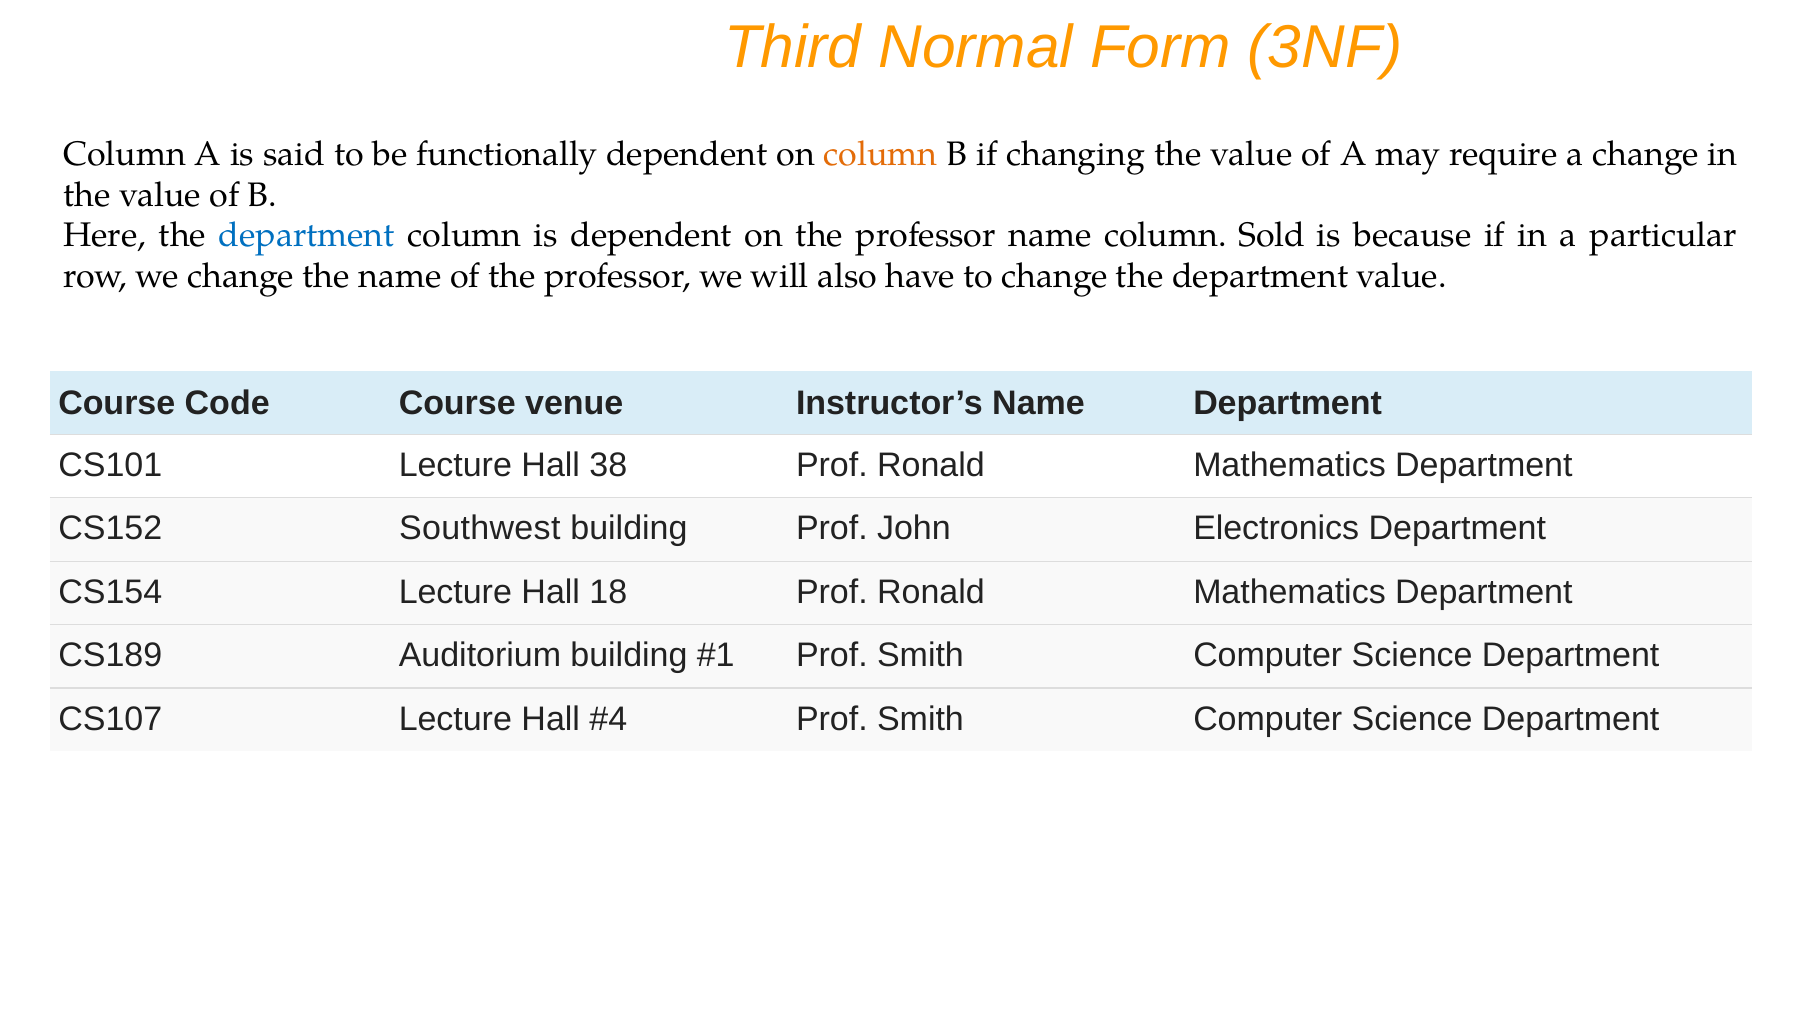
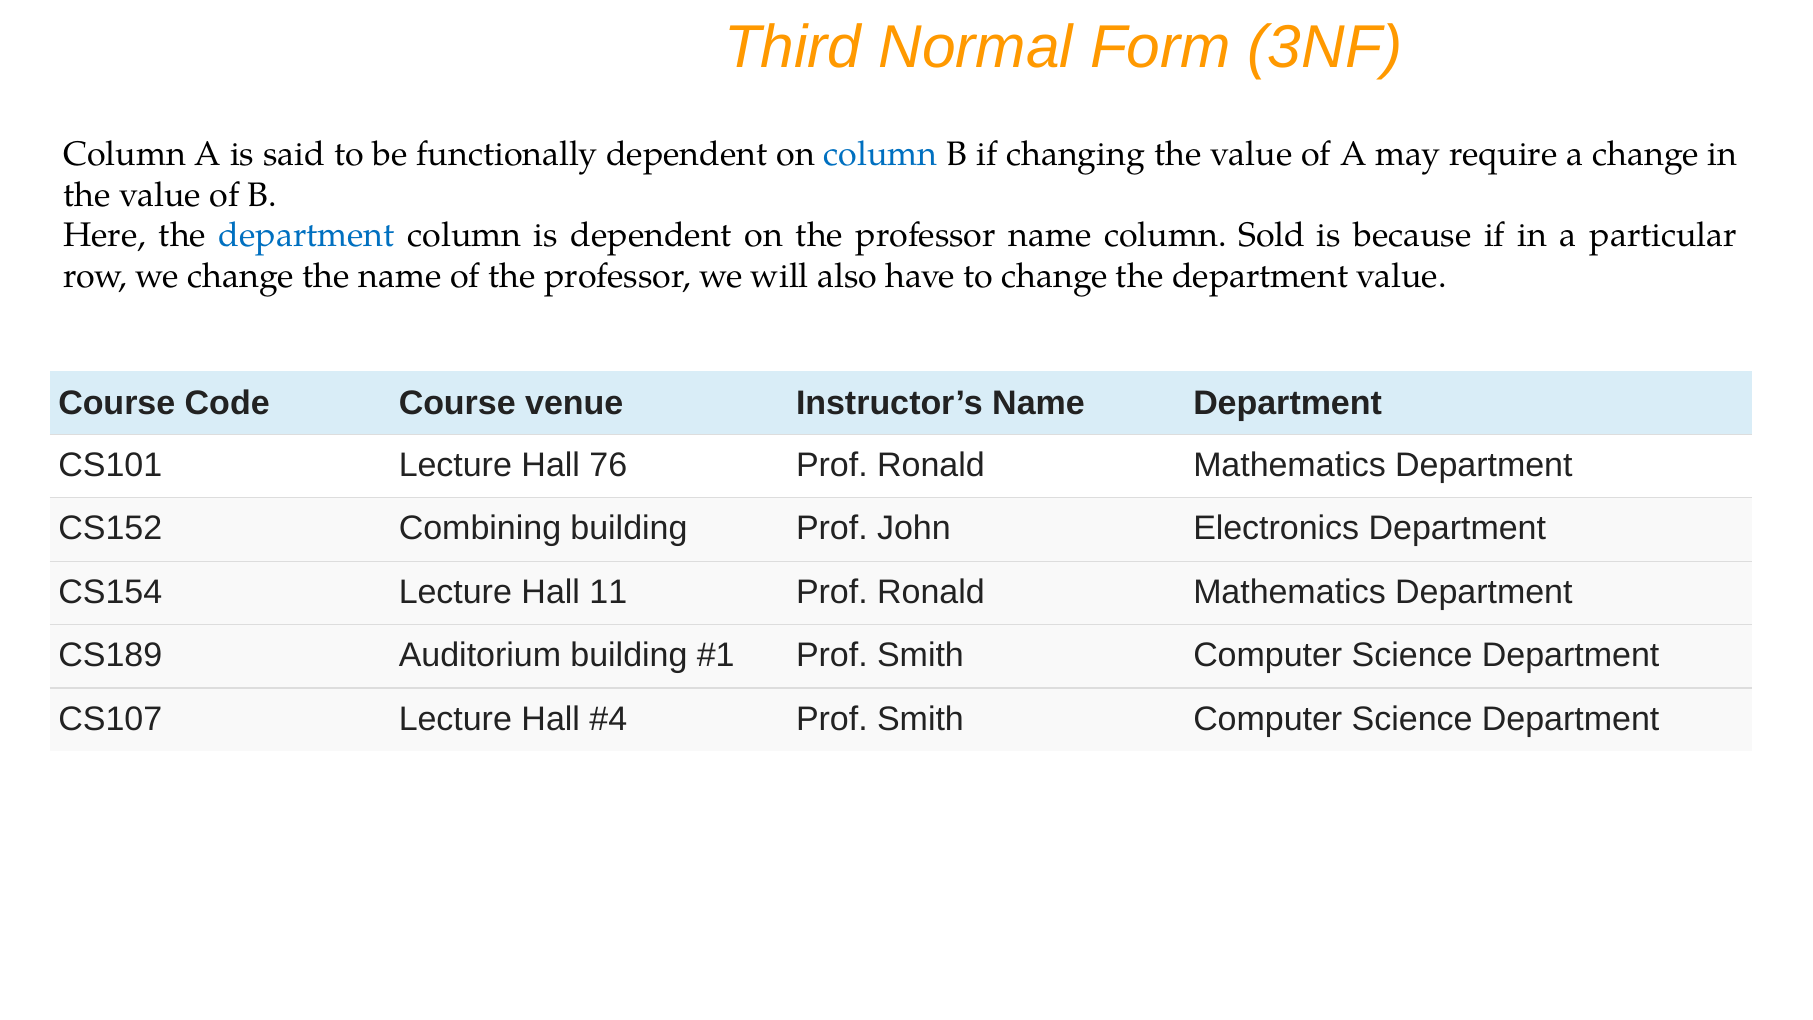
column at (881, 154) colour: orange -> blue
38: 38 -> 76
Southwest: Southwest -> Combining
18: 18 -> 11
